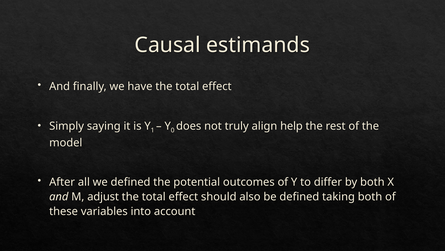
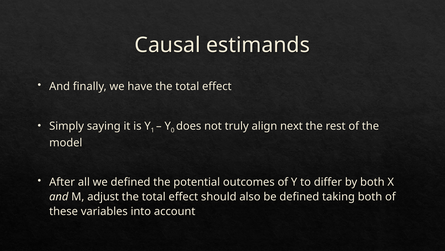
help: help -> next
